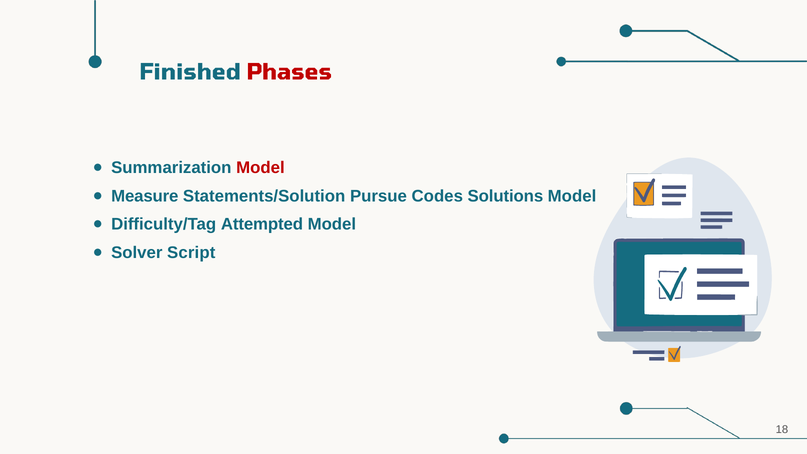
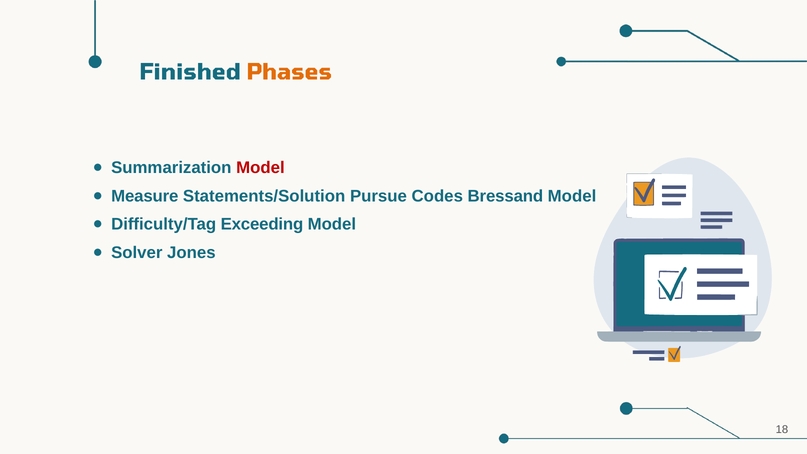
Phases colour: red -> orange
Solutions: Solutions -> Bressand
Attempted: Attempted -> Exceeding
Script: Script -> Jones
